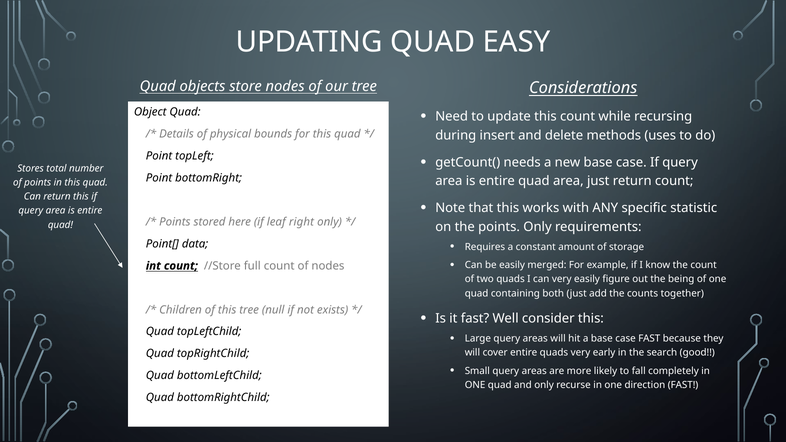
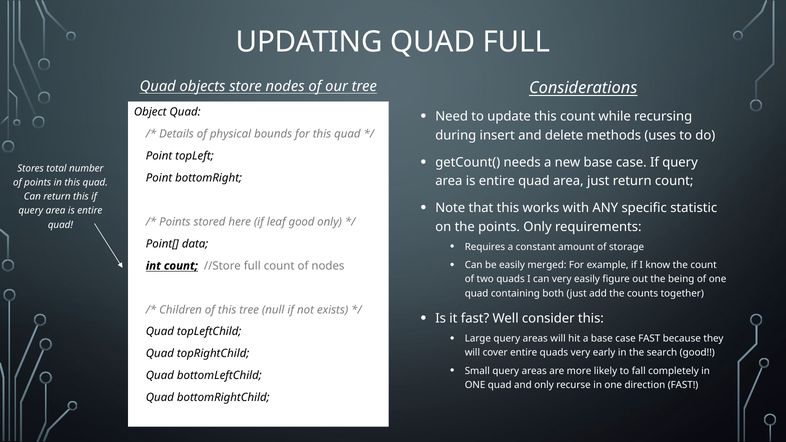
QUAD EASY: EASY -> FULL
leaf right: right -> good
